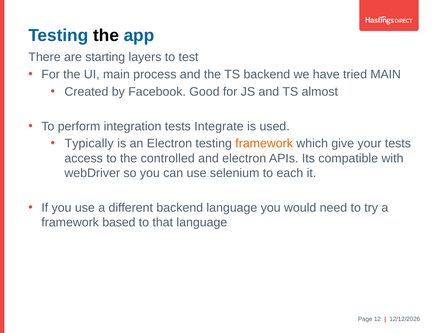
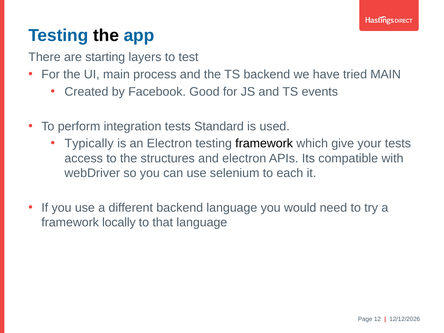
almost: almost -> events
Integrate: Integrate -> Standard
framework at (264, 144) colour: orange -> black
controlled: controlled -> structures
based: based -> locally
